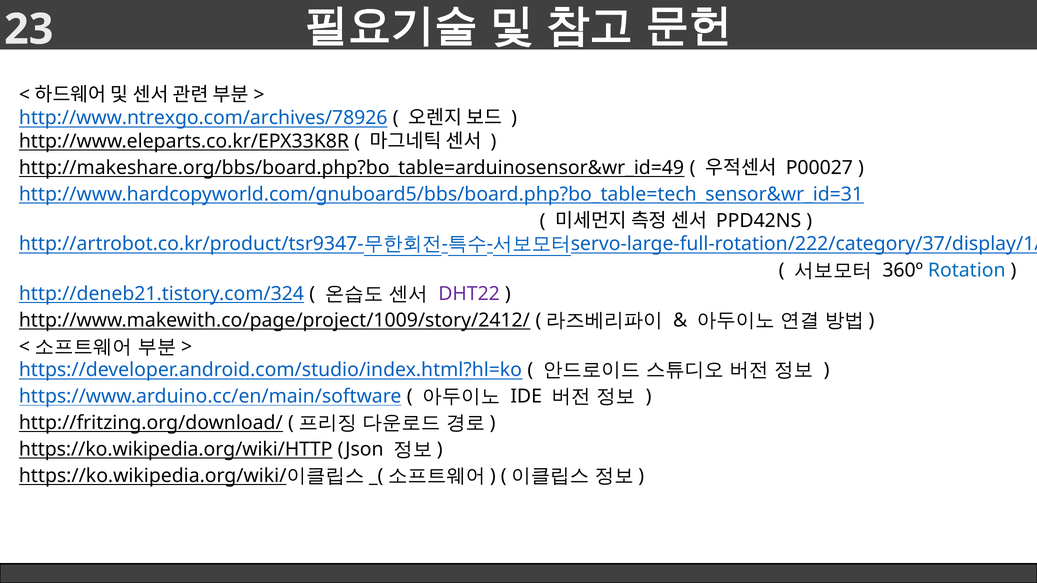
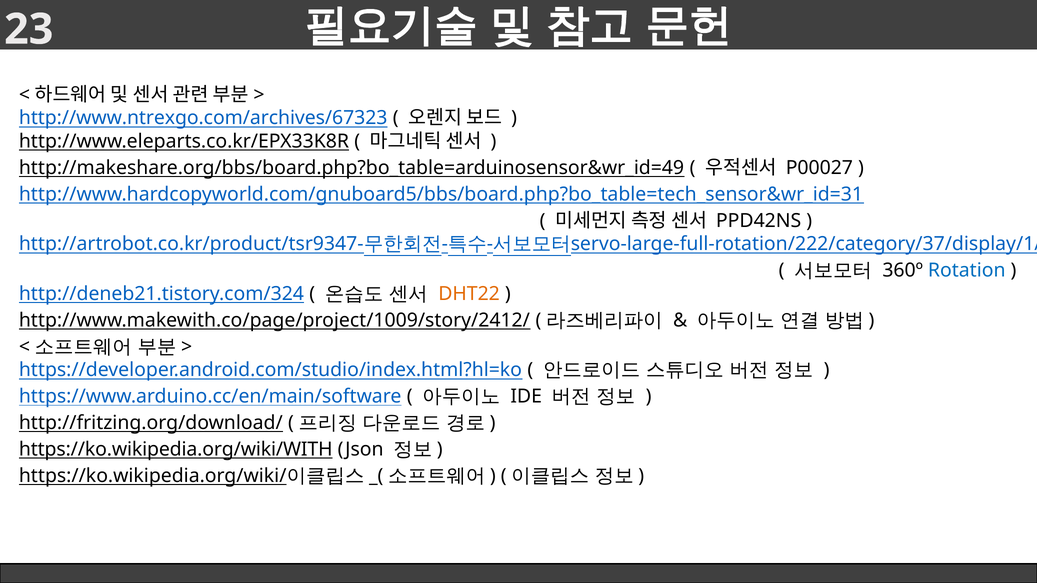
http://www.ntrexgo.com/archives/78926: http://www.ntrexgo.com/archives/78926 -> http://www.ntrexgo.com/archives/67323
DHT22 colour: purple -> orange
https://ko.wikipedia.org/wiki/HTTP: https://ko.wikipedia.org/wiki/HTTP -> https://ko.wikipedia.org/wiki/WITH
